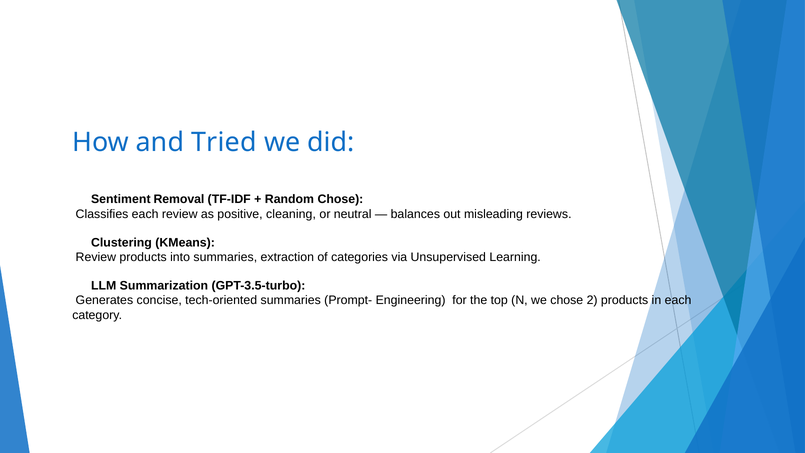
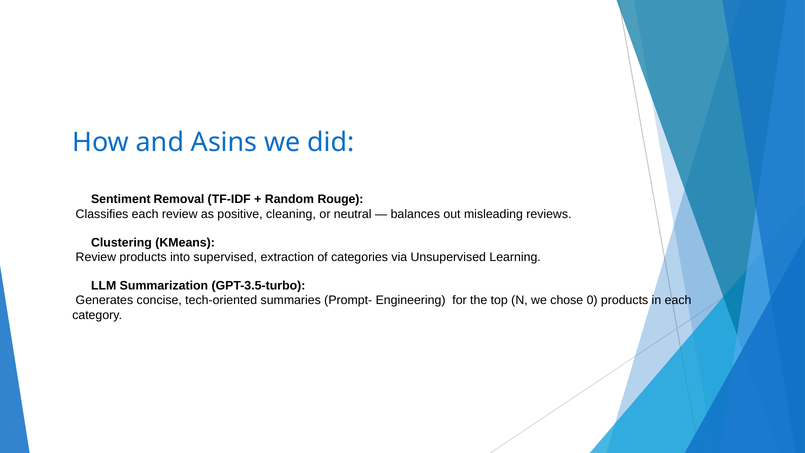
Tried: Tried -> Asins
Random Chose: Chose -> Rouge
into summaries: summaries -> supervised
2: 2 -> 0
